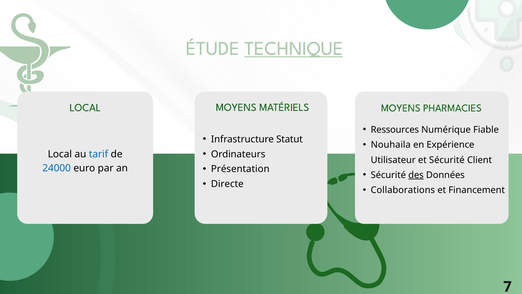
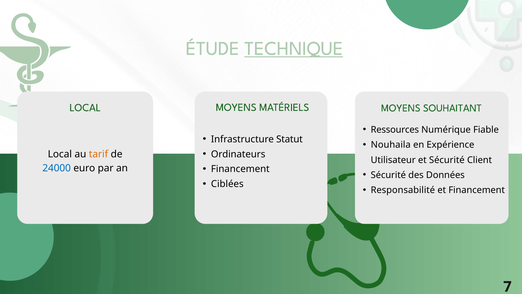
PHARMACIES: PHARMACIES -> SOUHAITANT
tarif colour: blue -> orange
Présentation at (240, 169): Présentation -> Financement
des underline: present -> none
Directe: Directe -> Ciblées
Collaborations: Collaborations -> Responsabilité
